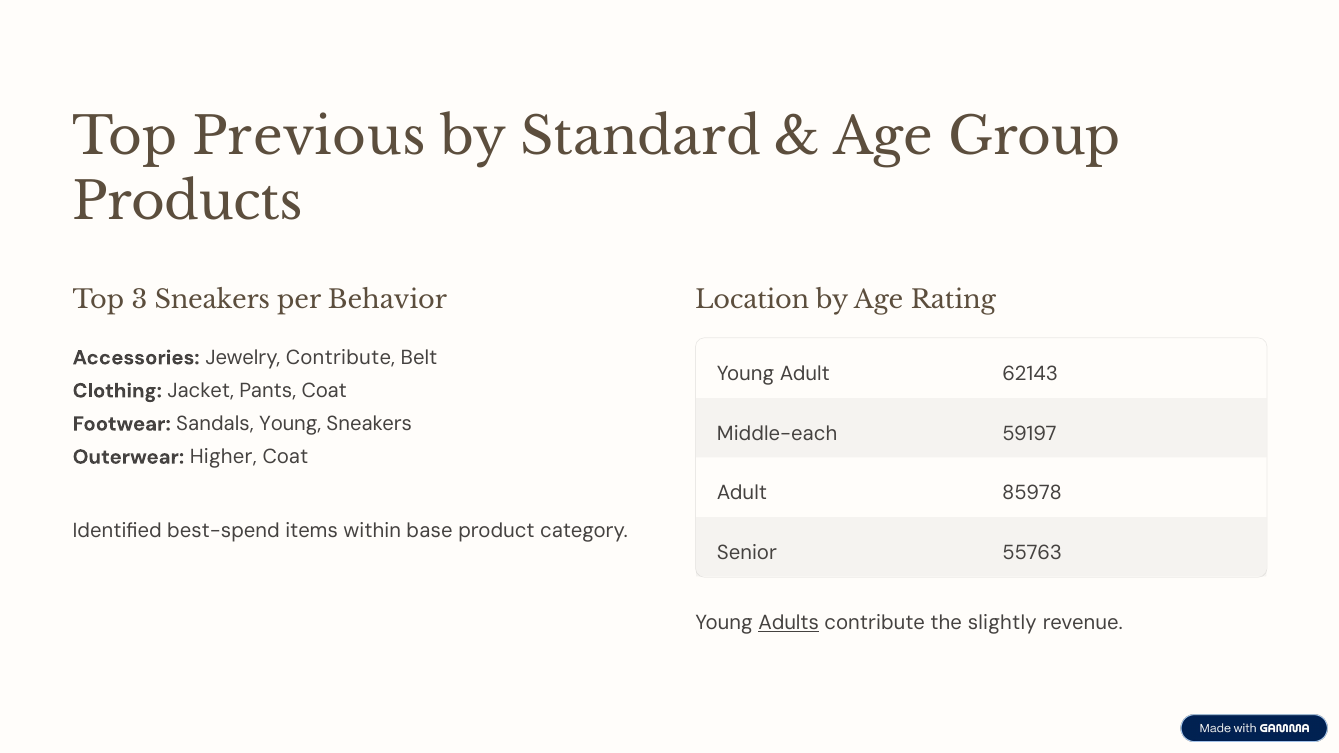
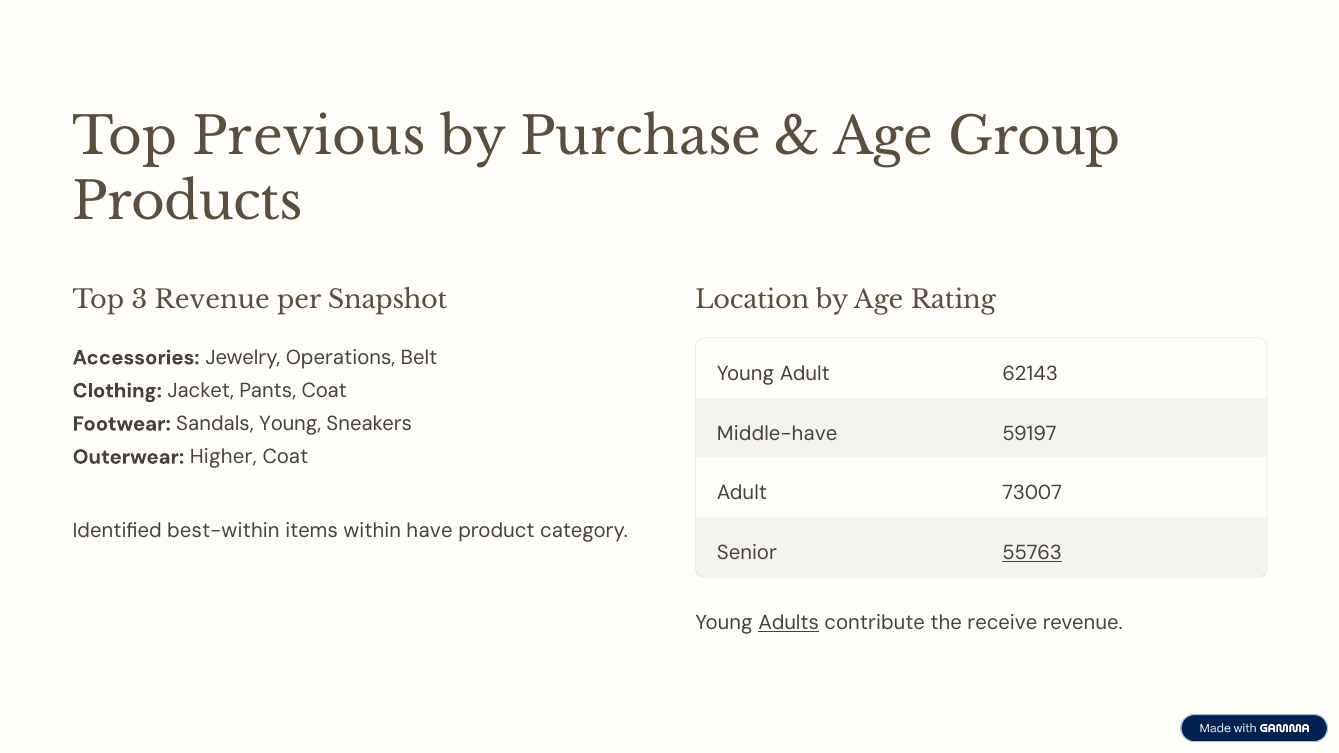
Standard: Standard -> Purchase
3 Sneakers: Sneakers -> Revenue
Behavior: Behavior -> Snapshot
Jewelry Contribute: Contribute -> Operations
Middle-each: Middle-each -> Middle-have
85978: 85978 -> 73007
best-spend: best-spend -> best-within
base: base -> have
55763 underline: none -> present
slightly: slightly -> receive
